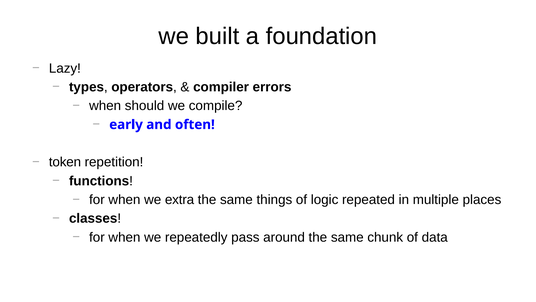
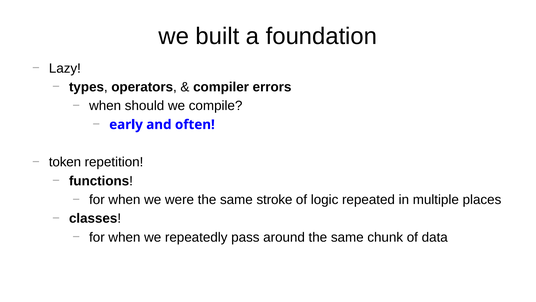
extra: extra -> were
things: things -> stroke
